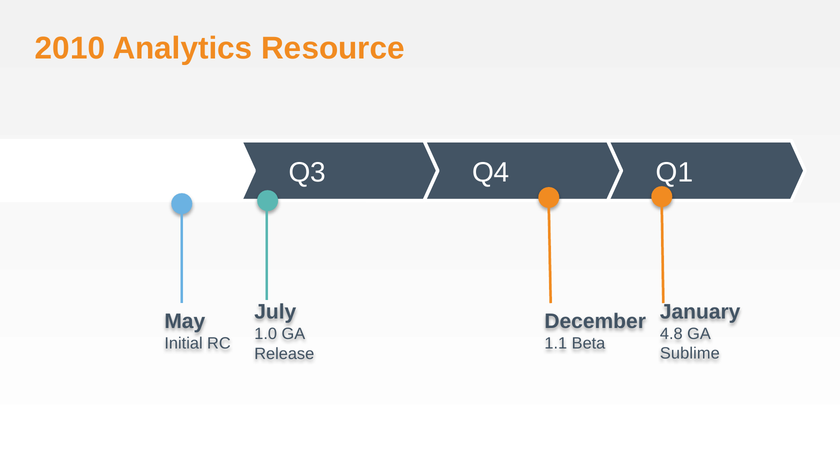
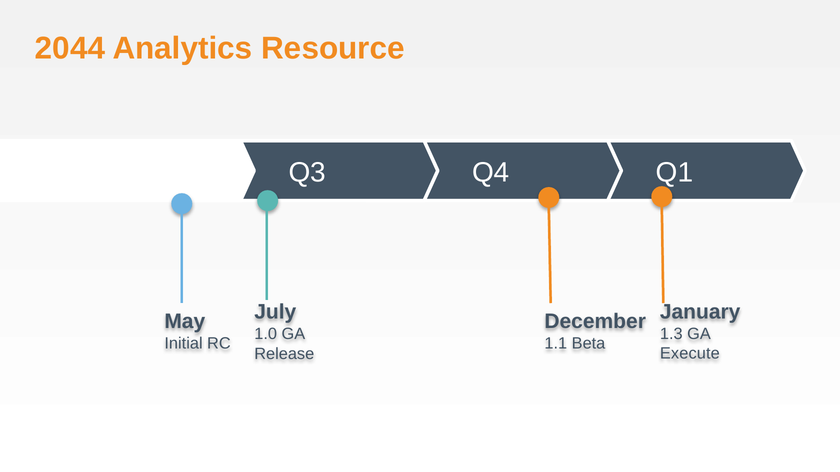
2010: 2010 -> 2044
4.8: 4.8 -> 1.3
Sublime: Sublime -> Execute
